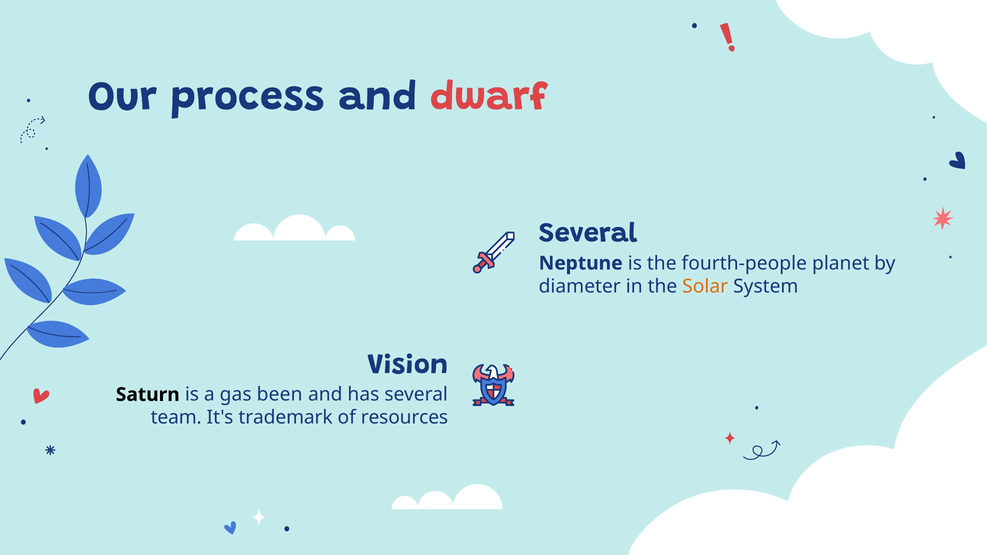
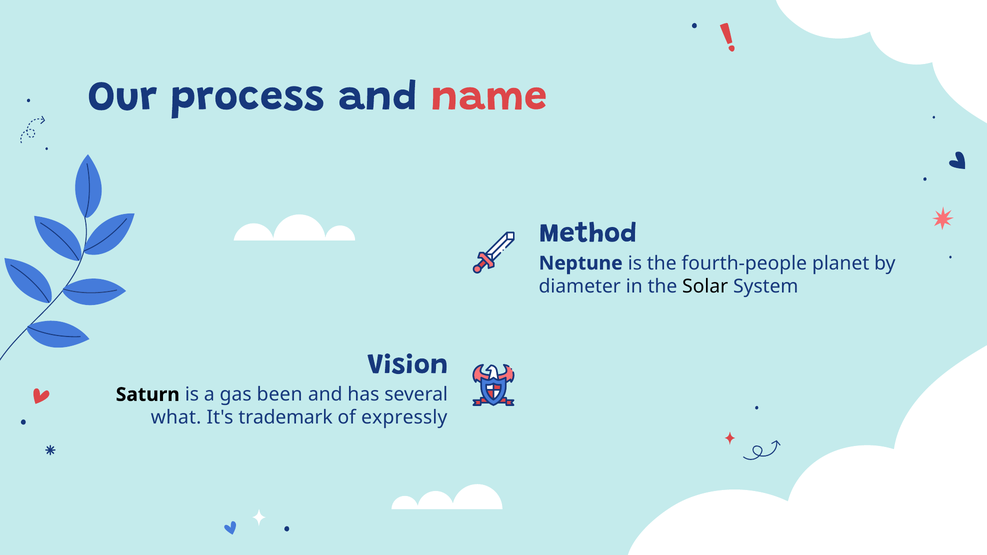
dwarf: dwarf -> name
Several at (588, 233): Several -> Method
Solar colour: orange -> black
team: team -> what
resources: resources -> expressly
